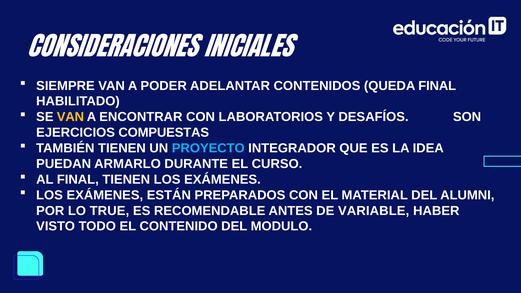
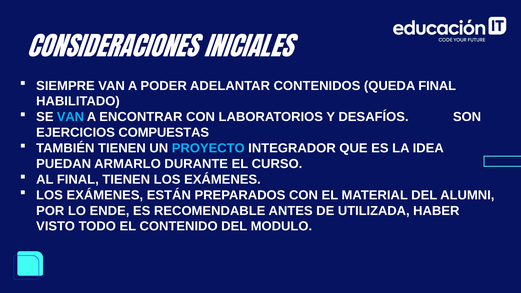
VAN at (70, 117) colour: yellow -> light blue
TRUE: TRUE -> ENDE
VARIABLE: VARIABLE -> UTILIZADA
